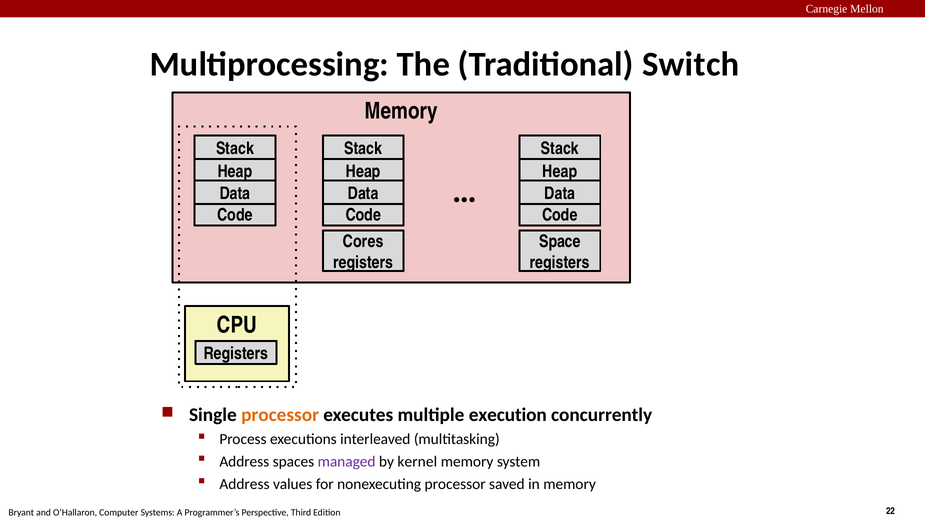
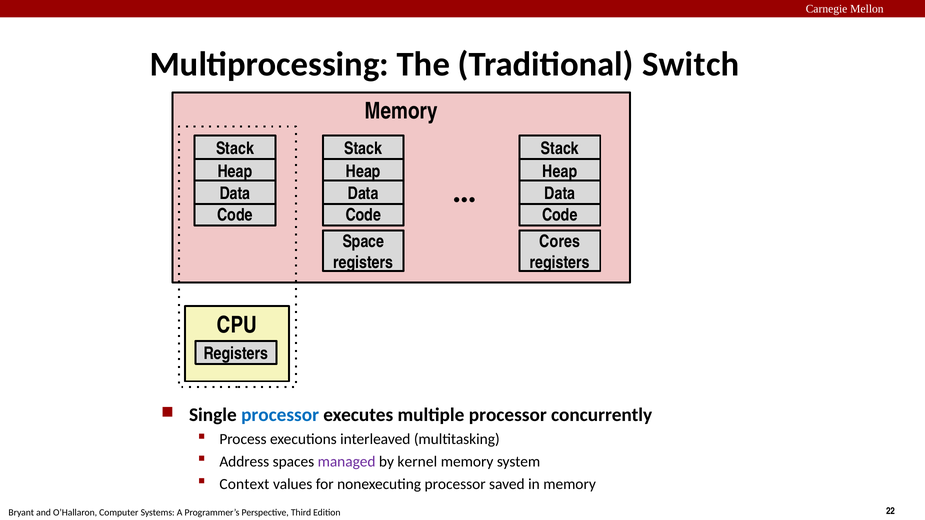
Cores: Cores -> Space
Space: Space -> Cores
processor at (280, 415) colour: orange -> blue
multiple execution: execution -> processor
Address at (244, 484): Address -> Context
